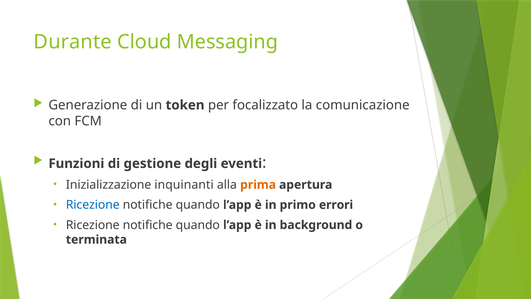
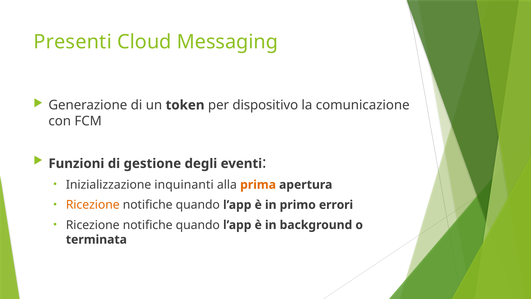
Durante: Durante -> Presenti
focalizzato: focalizzato -> dispositivo
Ricezione at (93, 205) colour: blue -> orange
